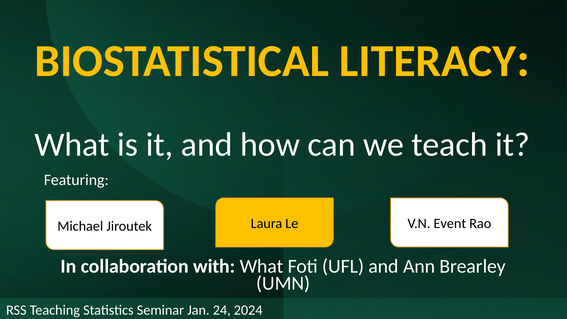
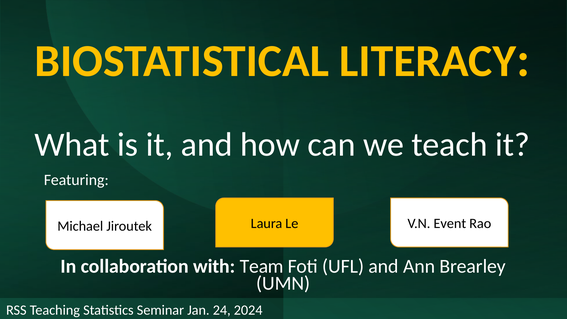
with What: What -> Team
